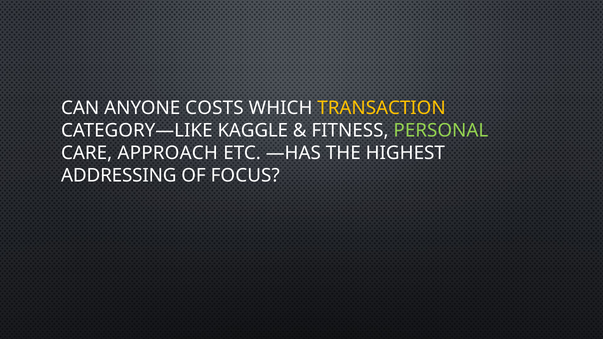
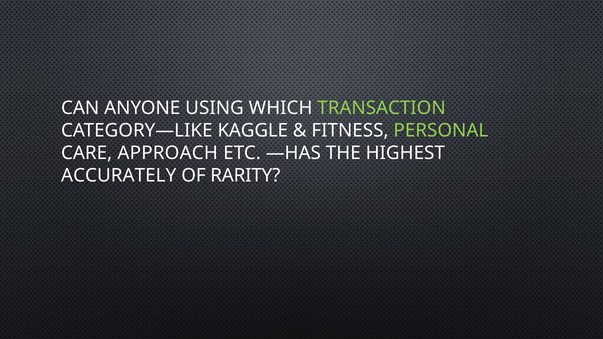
COSTS: COSTS -> USING
TRANSACTION colour: yellow -> light green
ADDRESSING: ADDRESSING -> ACCURATELY
FOCUS: FOCUS -> RARITY
